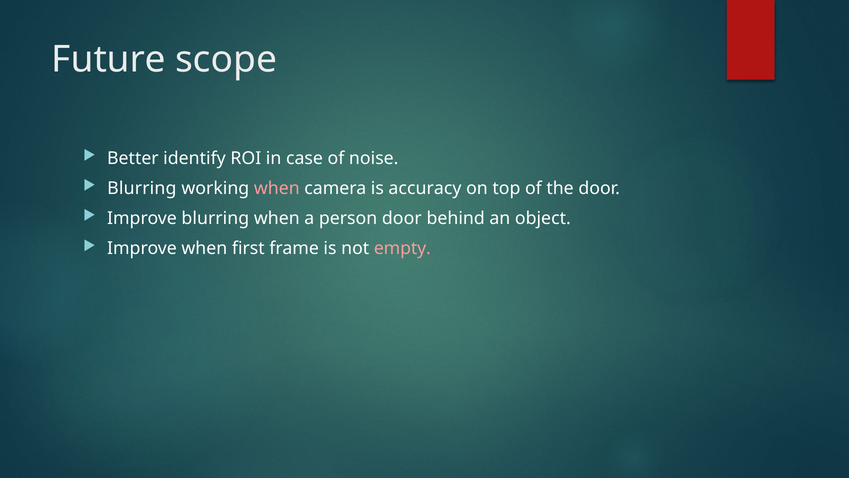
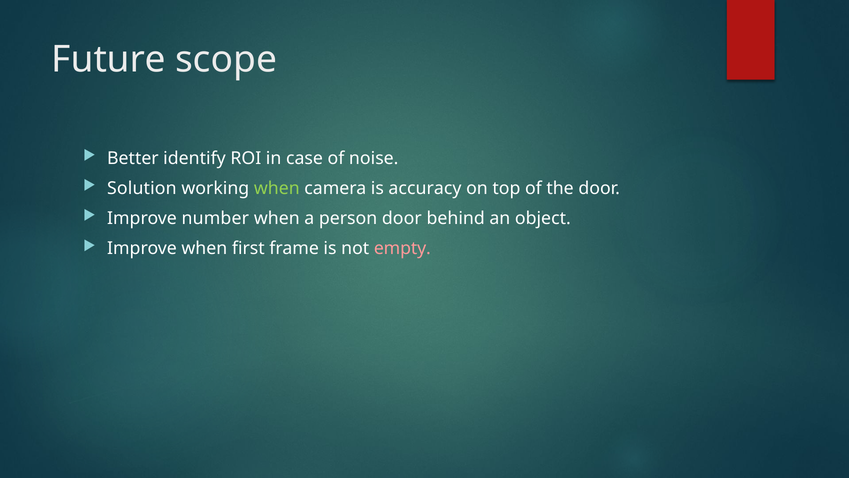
Blurring at (142, 188): Blurring -> Solution
when at (277, 188) colour: pink -> light green
Improve blurring: blurring -> number
